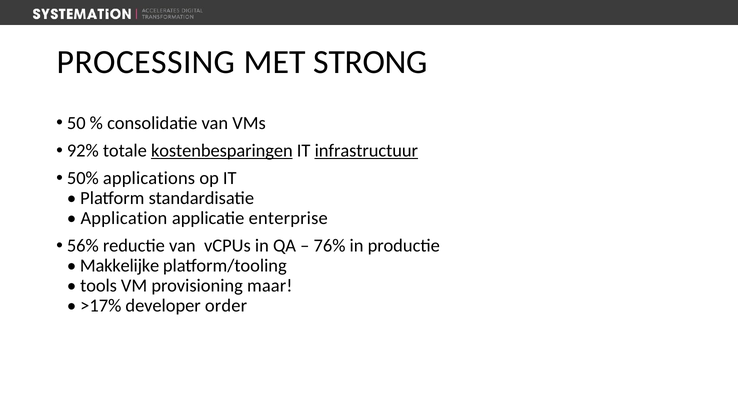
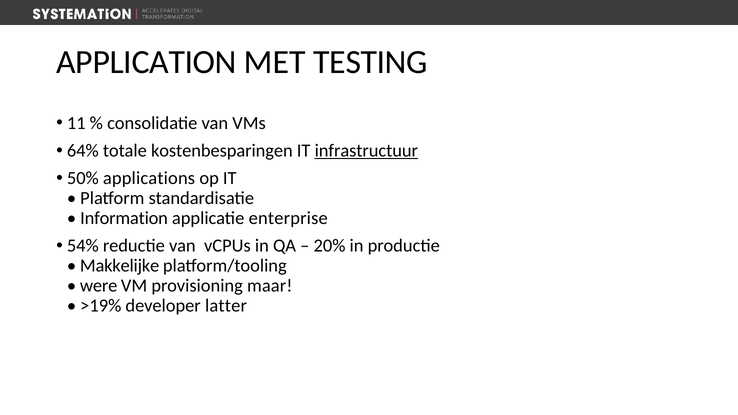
PROCESSING: PROCESSING -> APPLICATION
STRONG: STRONG -> TESTING
50: 50 -> 11
92%: 92% -> 64%
kostenbesparingen underline: present -> none
Application: Application -> Information
56%: 56% -> 54%
76%: 76% -> 20%
tools: tools -> were
>17%: >17% -> >19%
order: order -> latter
